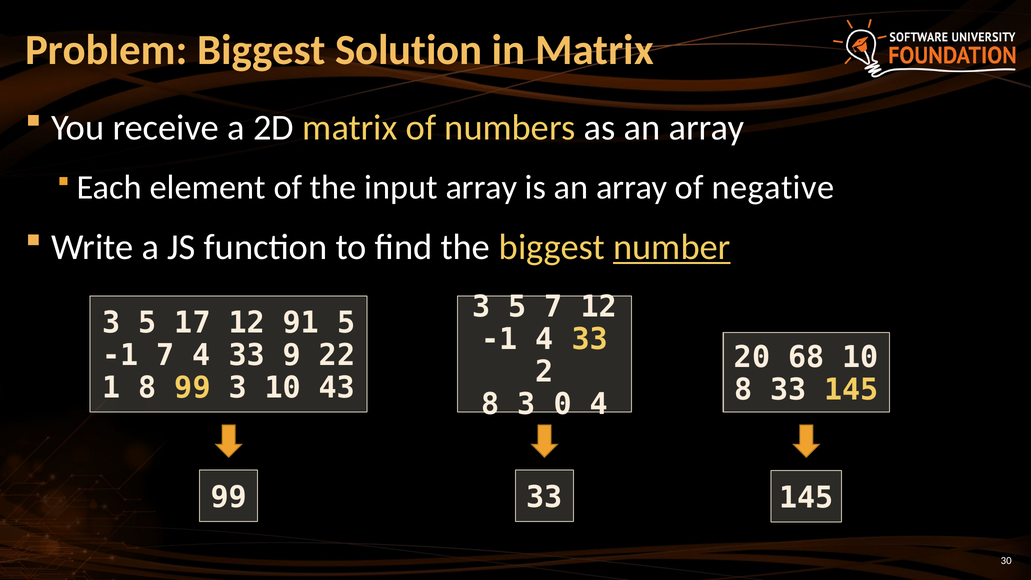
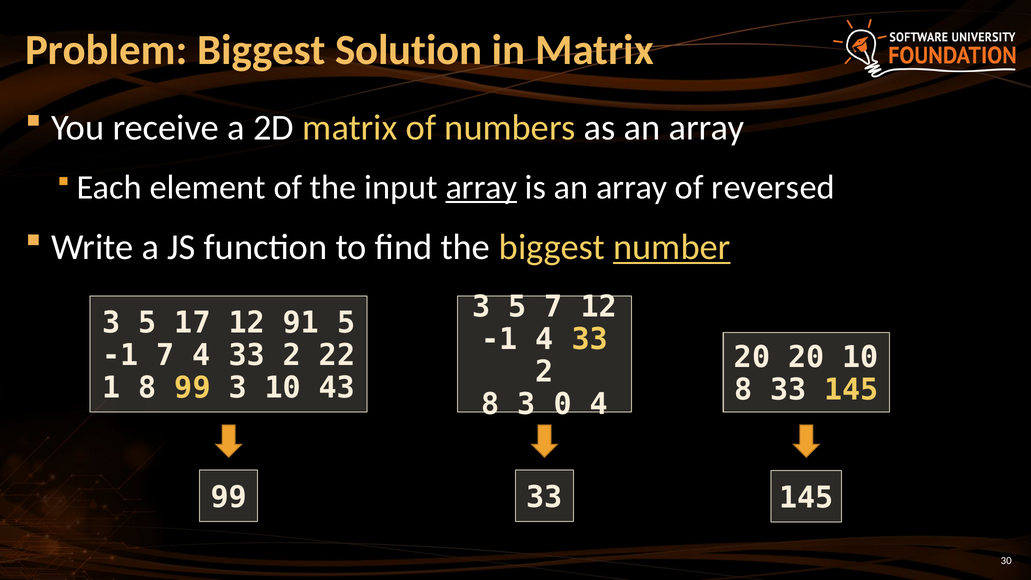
array at (481, 187) underline: none -> present
negative: negative -> reversed
7 4 33 9: 9 -> 2
20 68: 68 -> 20
